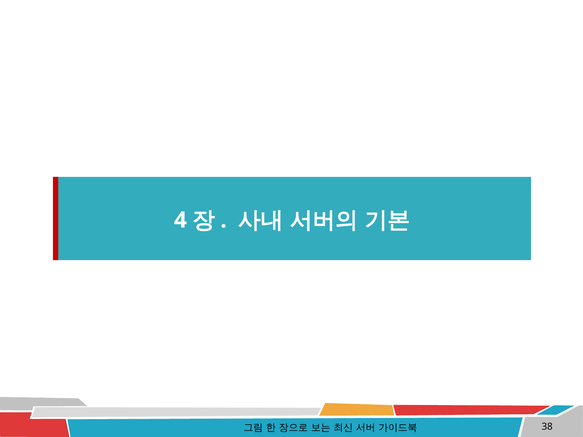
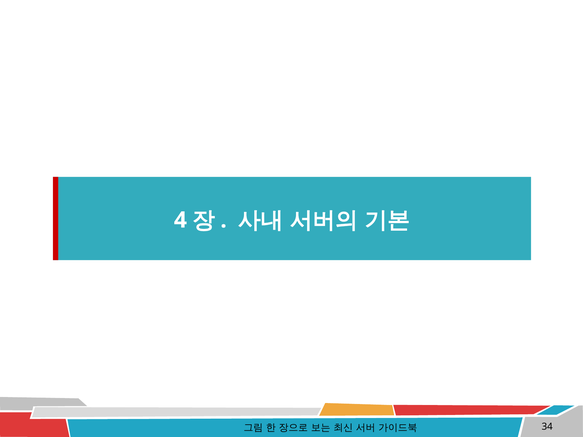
38: 38 -> 34
